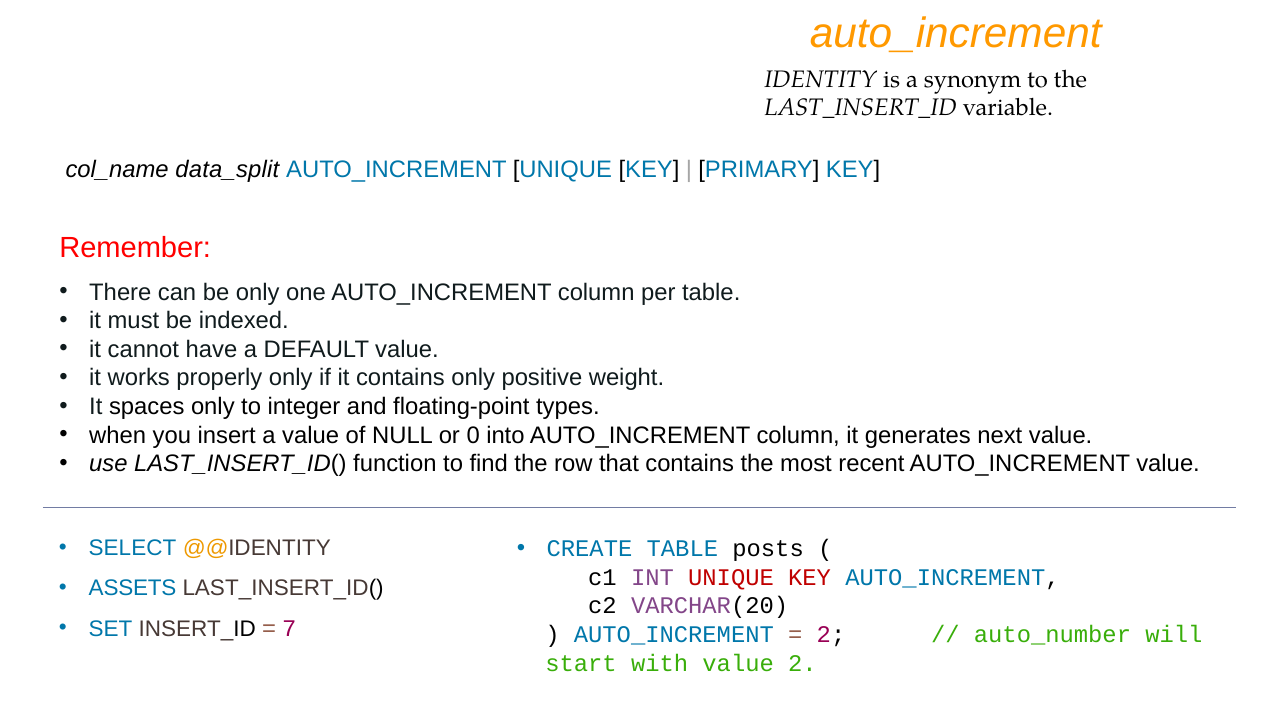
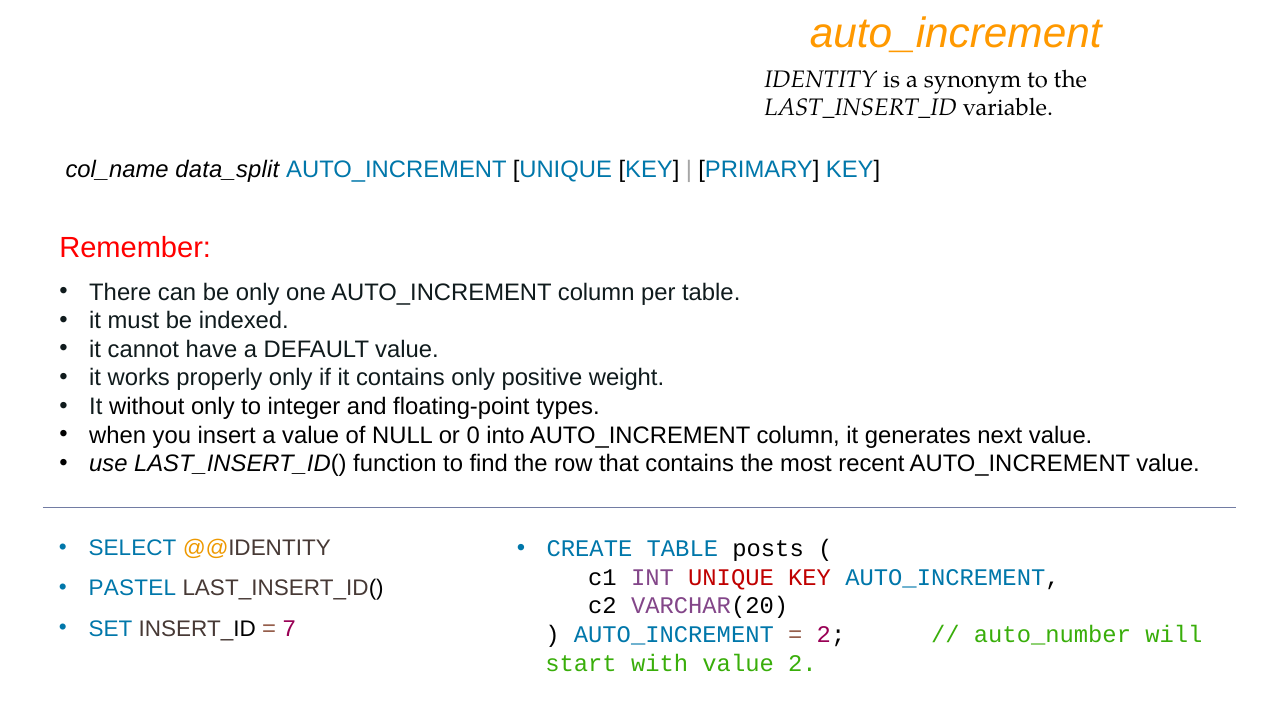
spaces: spaces -> without
ASSETS: ASSETS -> PASTEL
